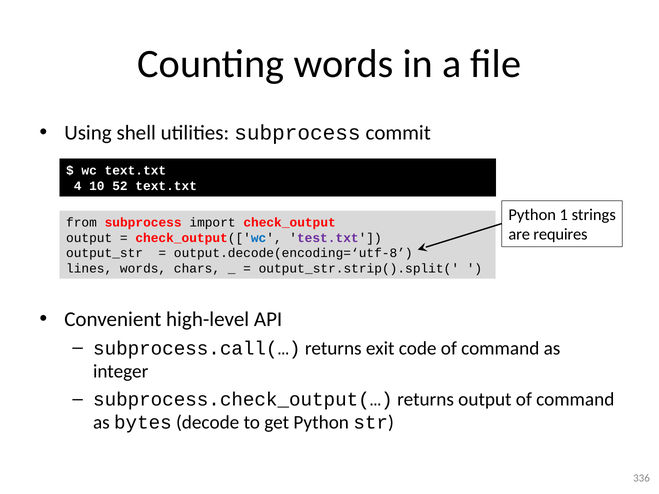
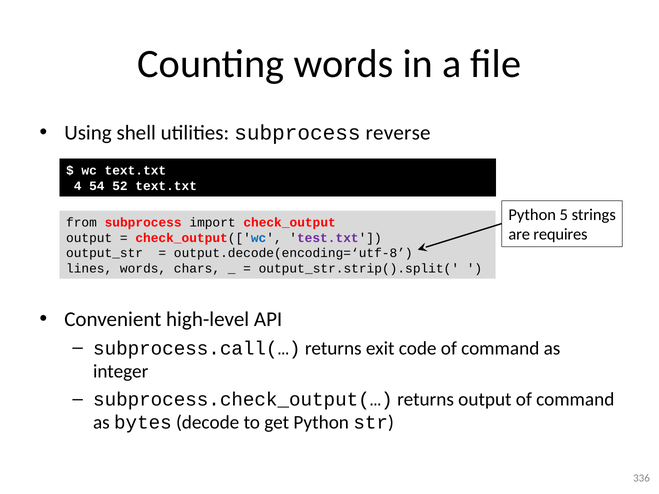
commit: commit -> reverse
10: 10 -> 54
1: 1 -> 5
